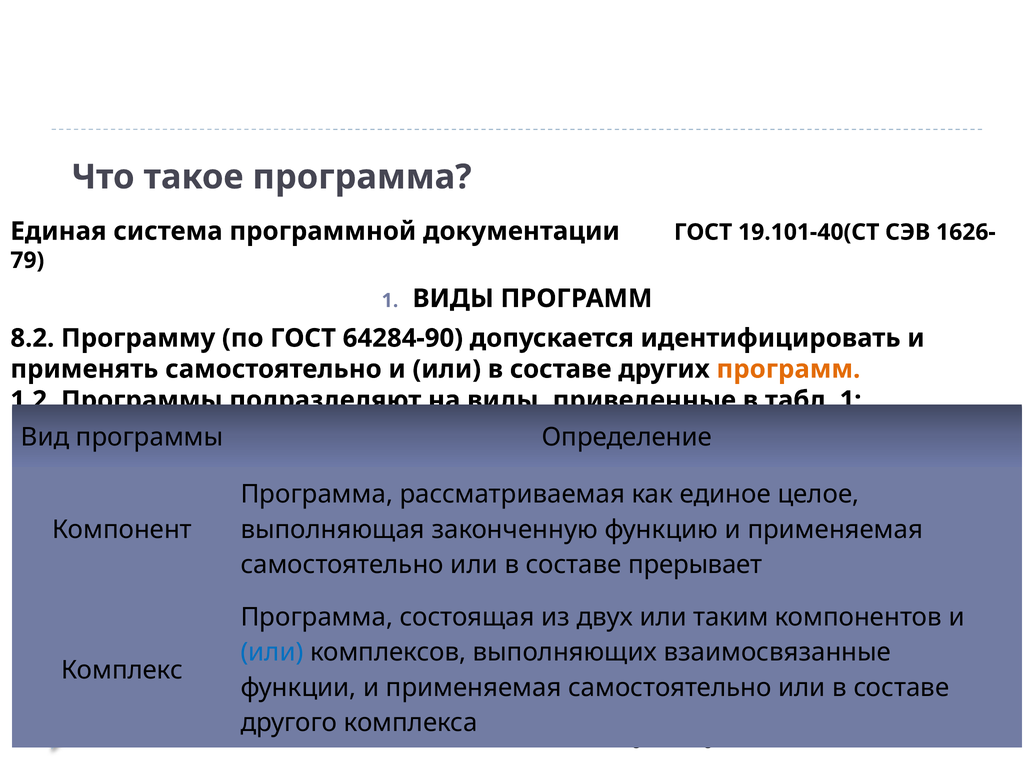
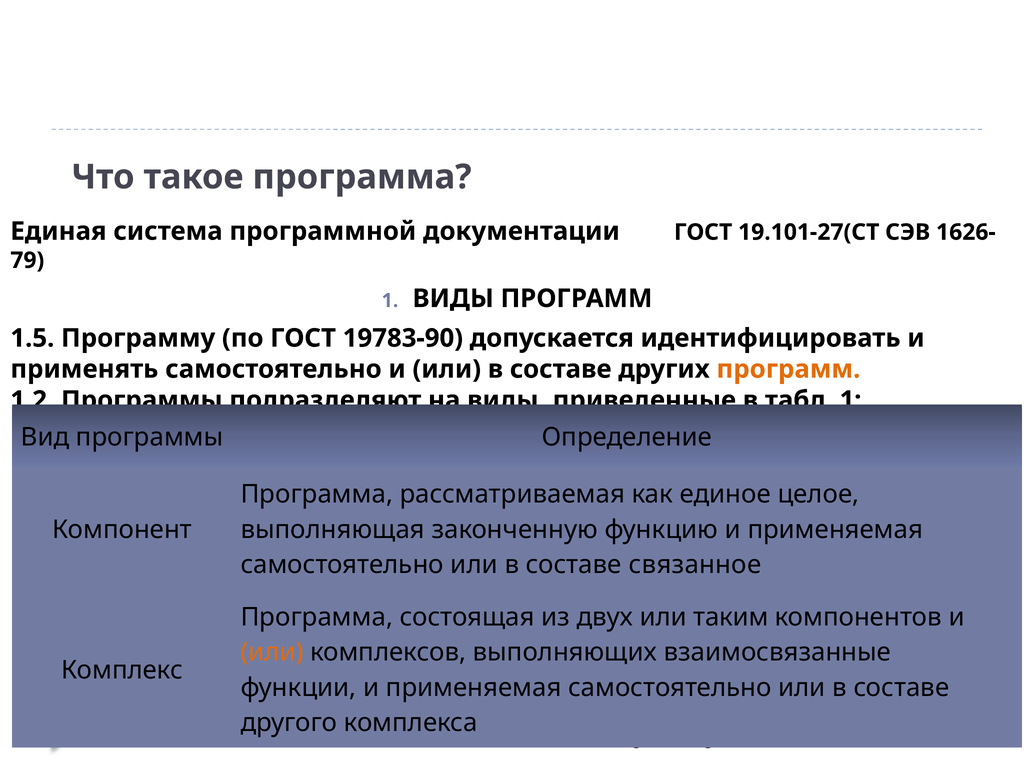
19.101-40(СТ: 19.101-40(СТ -> 19.101-27(СТ
8.2: 8.2 -> 1.5
64284-90: 64284-90 -> 19783-90
прерывает: прерывает -> связанное
или at (272, 652) colour: blue -> orange
